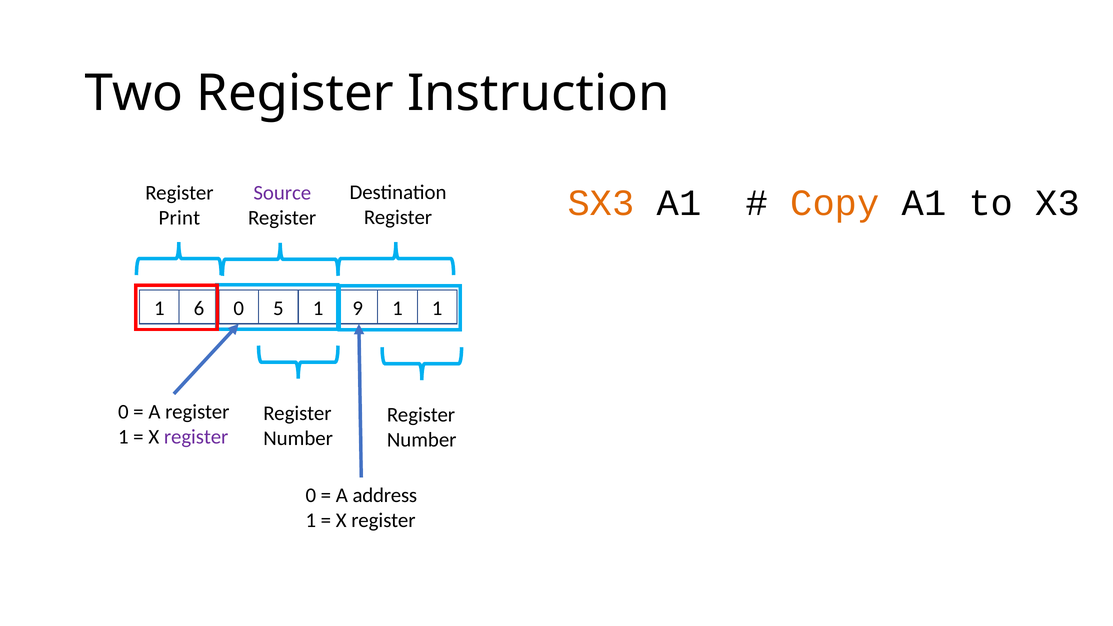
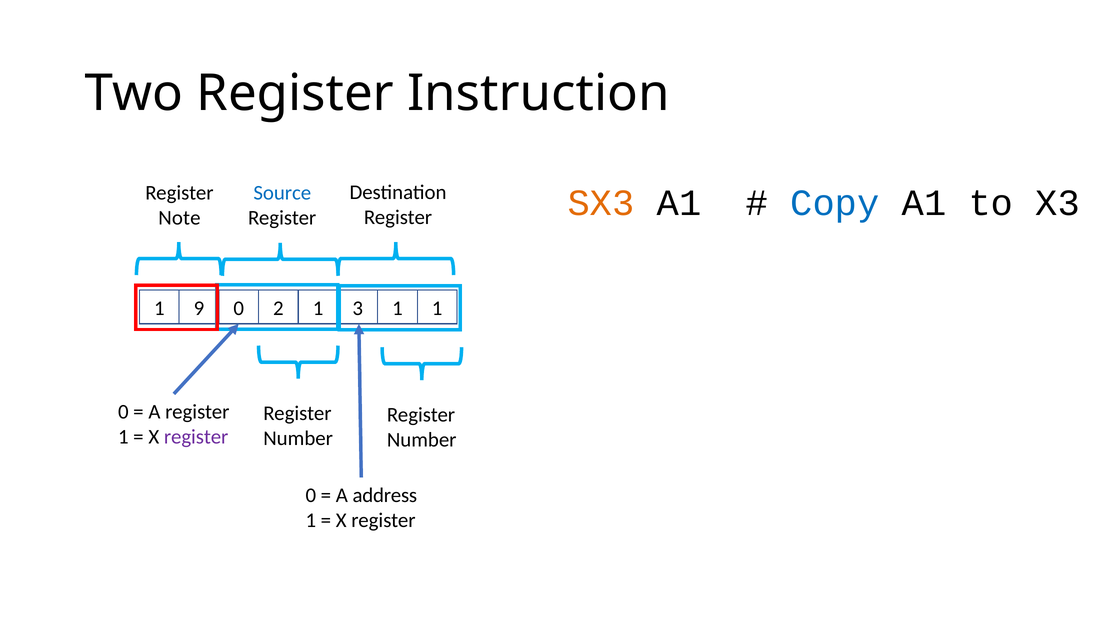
Source colour: purple -> blue
Copy colour: orange -> blue
Print: Print -> Note
6: 6 -> 9
5: 5 -> 2
9: 9 -> 3
